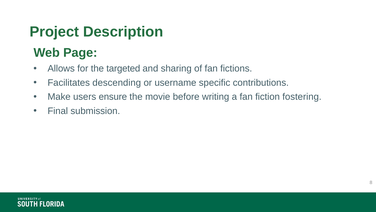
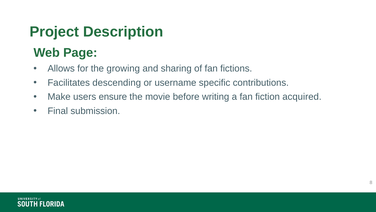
targeted: targeted -> growing
fostering: fostering -> acquired
